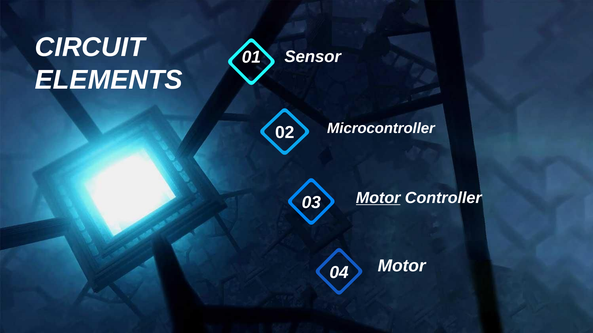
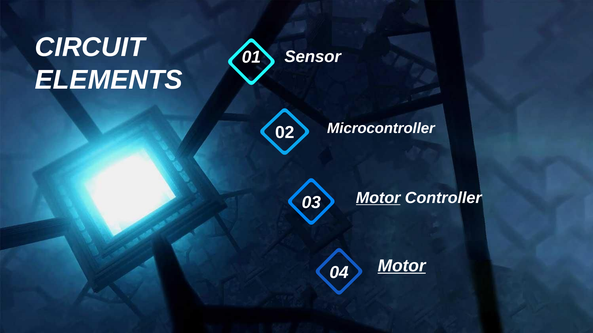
Motor at (402, 266) underline: none -> present
